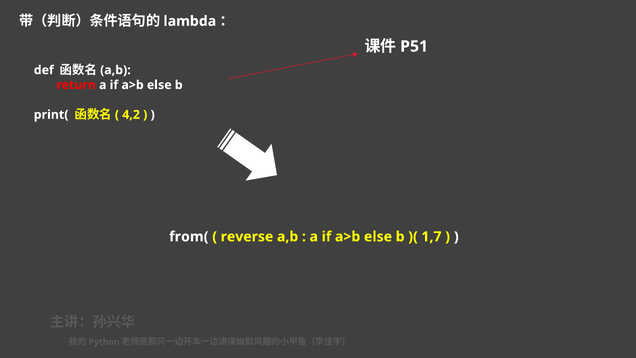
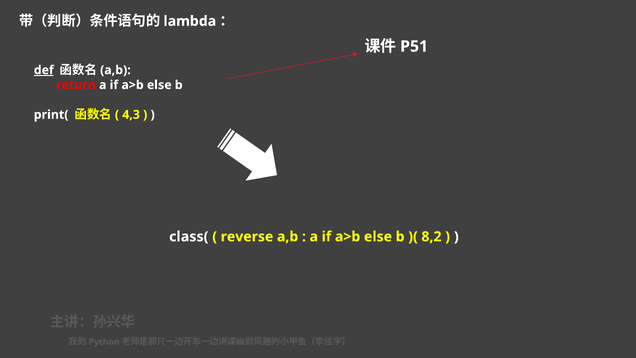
def underline: none -> present
4,2: 4,2 -> 4,3
from(: from( -> class(
1,7: 1,7 -> 8,2
